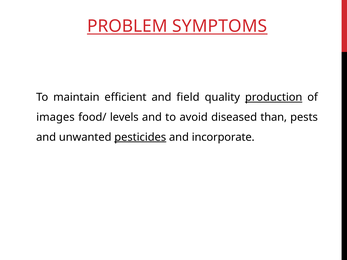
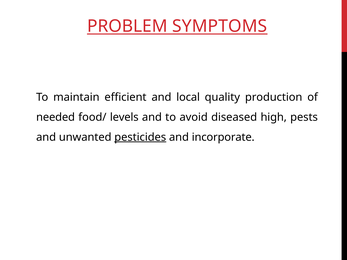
field: field -> local
production underline: present -> none
images: images -> needed
than: than -> high
